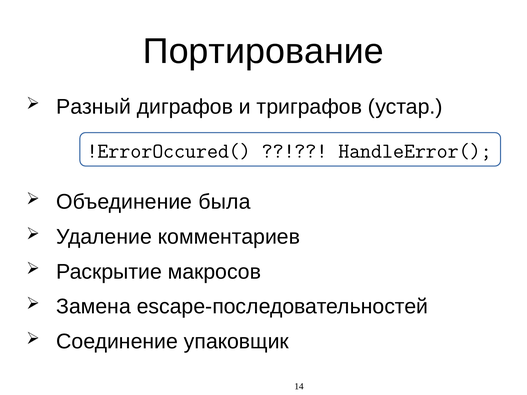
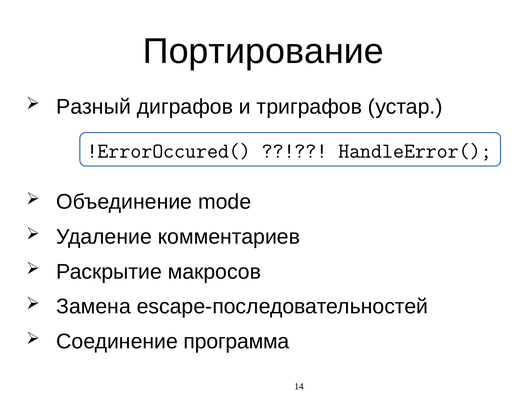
была: была -> mode
упаковщик: упаковщик -> программа
